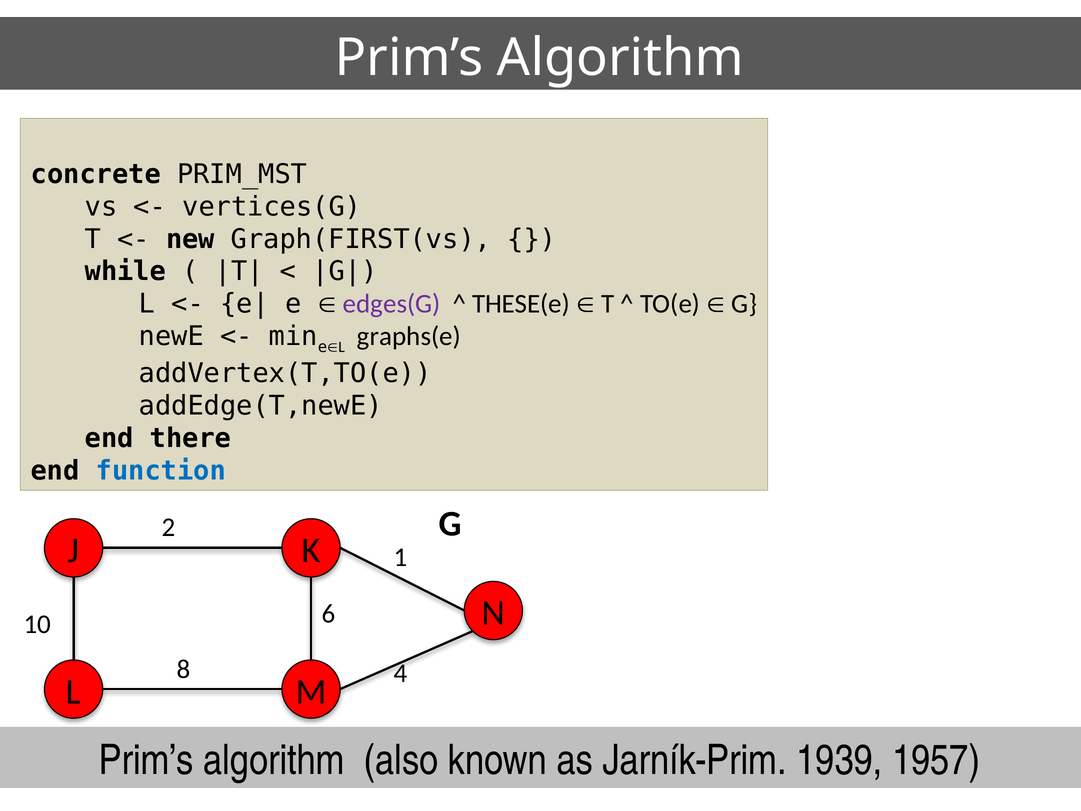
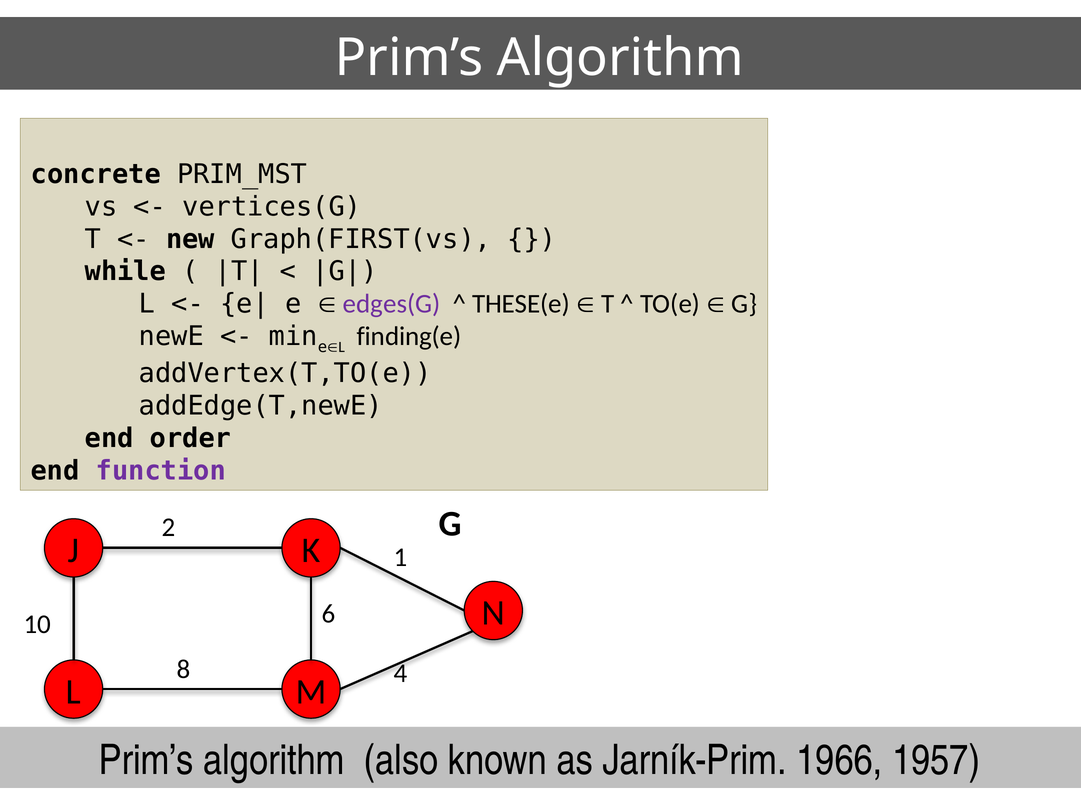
graphs(e: graphs(e -> finding(e
there: there -> order
function colour: blue -> purple
1939: 1939 -> 1966
